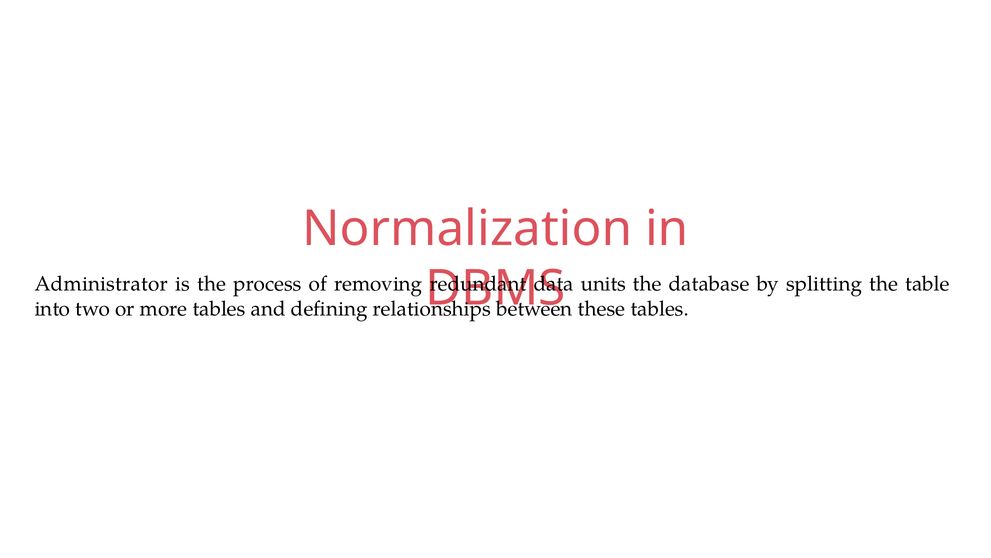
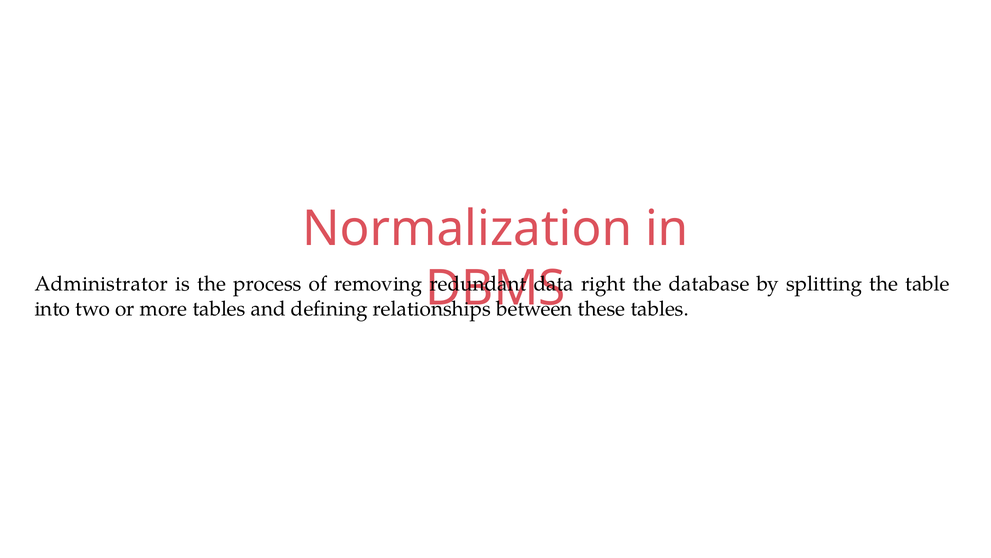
units: units -> right
